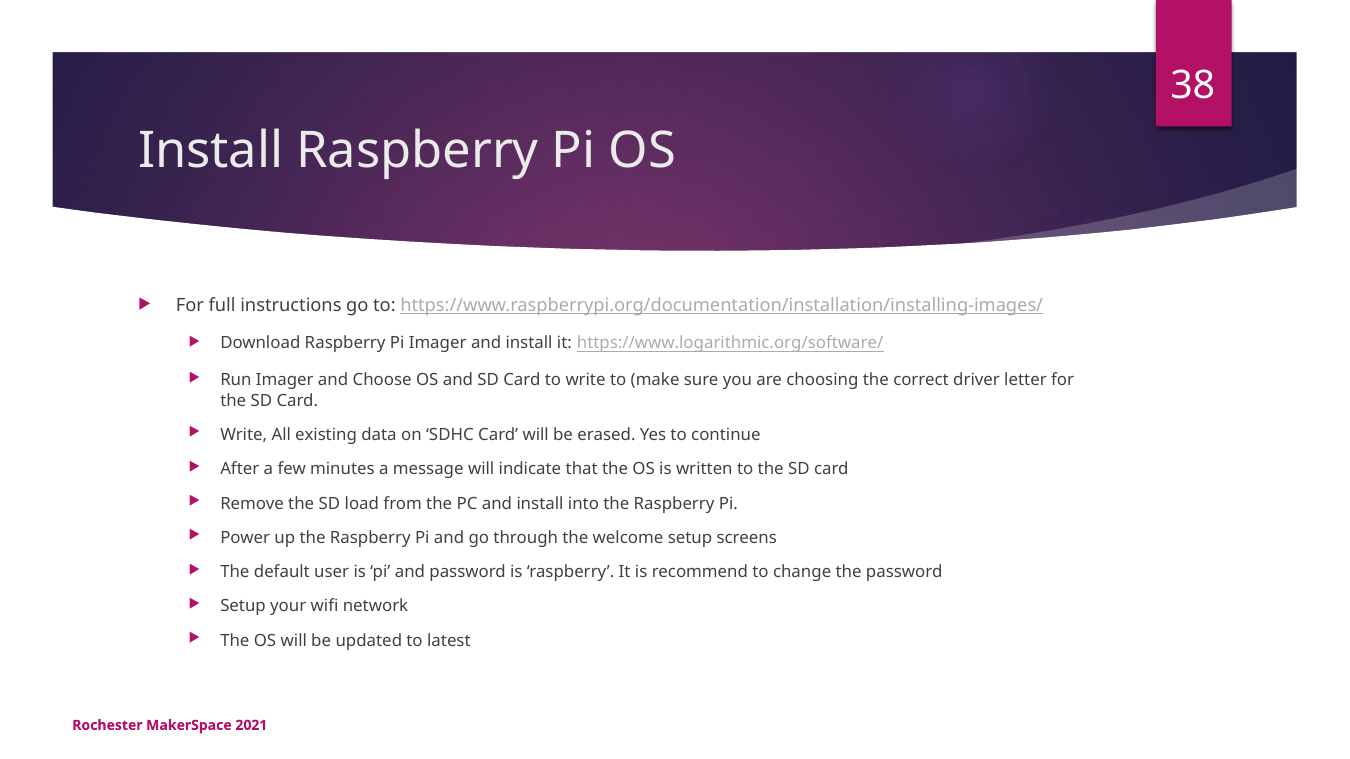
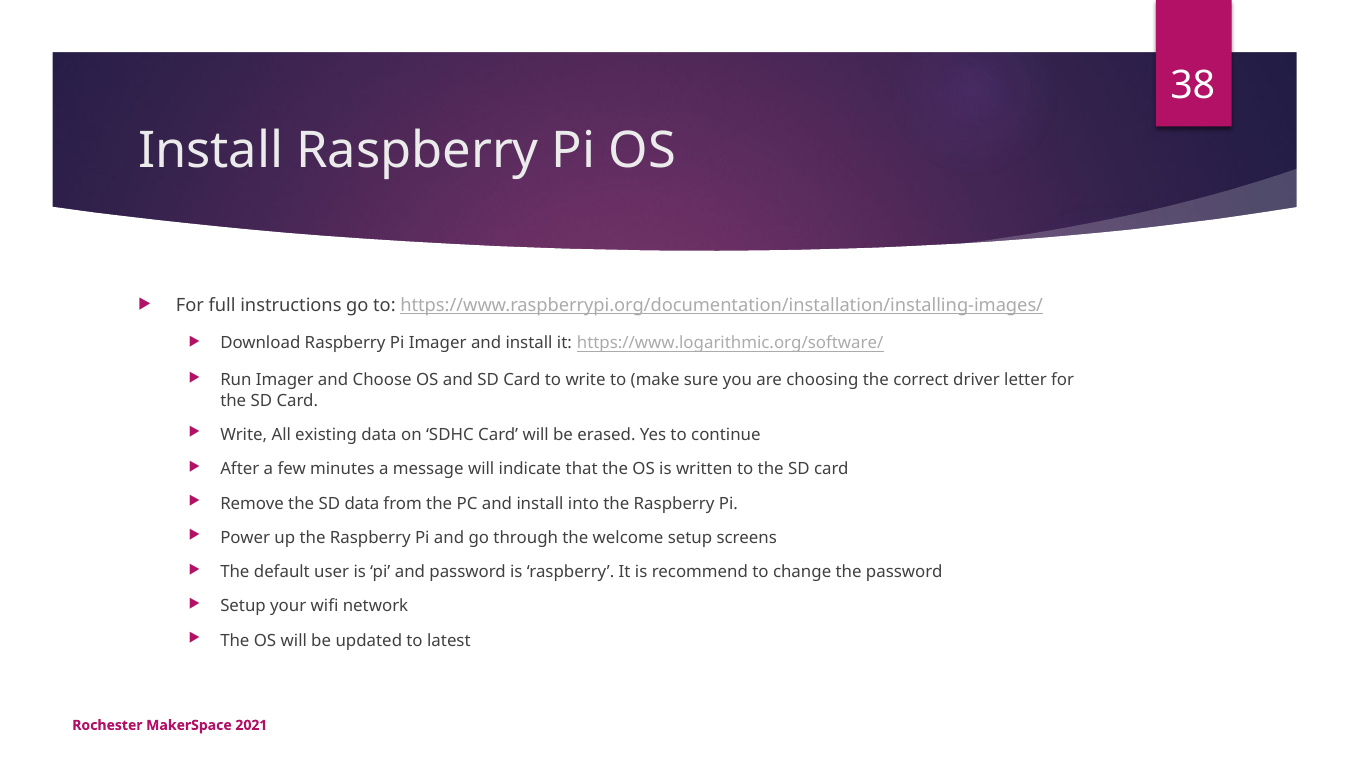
SD load: load -> data
